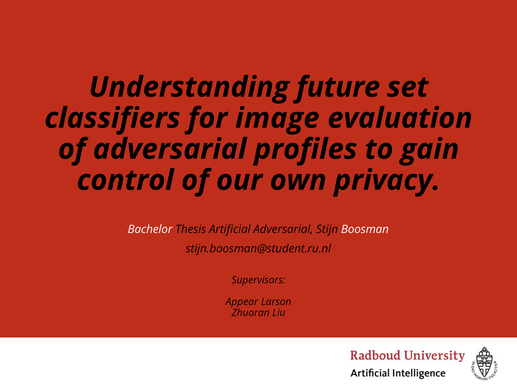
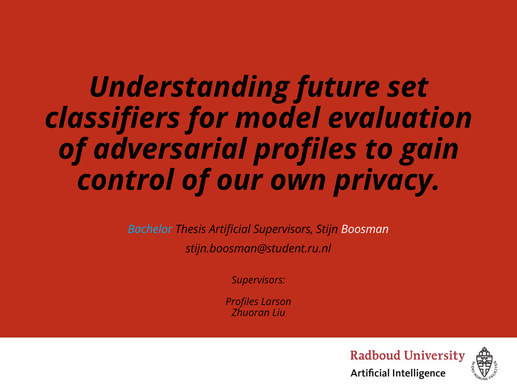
image: image -> model
Bachelor colour: white -> light blue
Artificial Adversarial: Adversarial -> Supervisors
Appear at (242, 302): Appear -> Profiles
